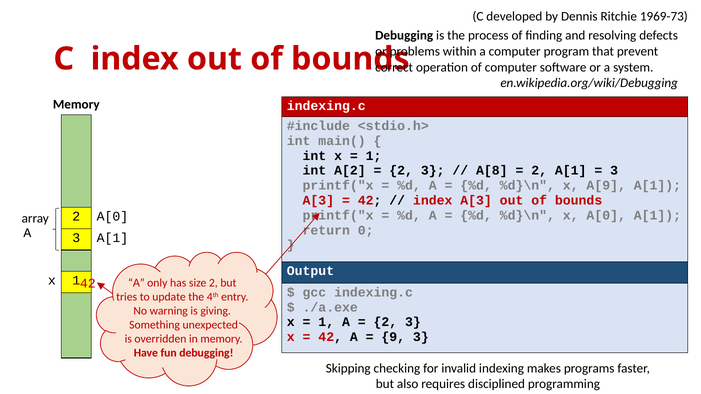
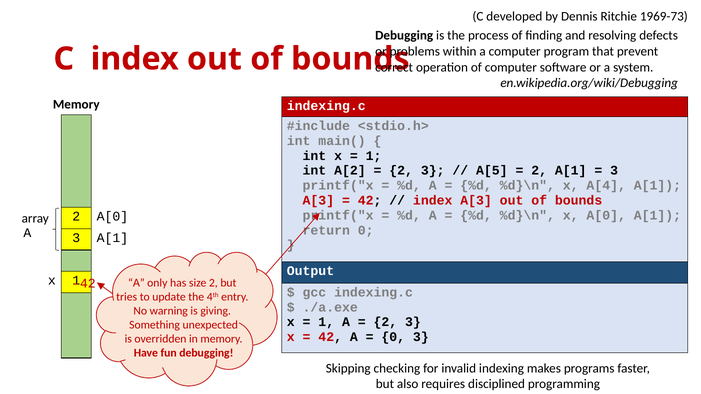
A[8: A[8 -> A[5
A[9: A[9 -> A[4
9 at (393, 337): 9 -> 0
